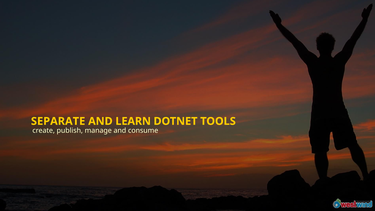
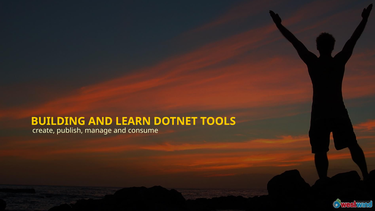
SEPARATE: SEPARATE -> BUILDING
